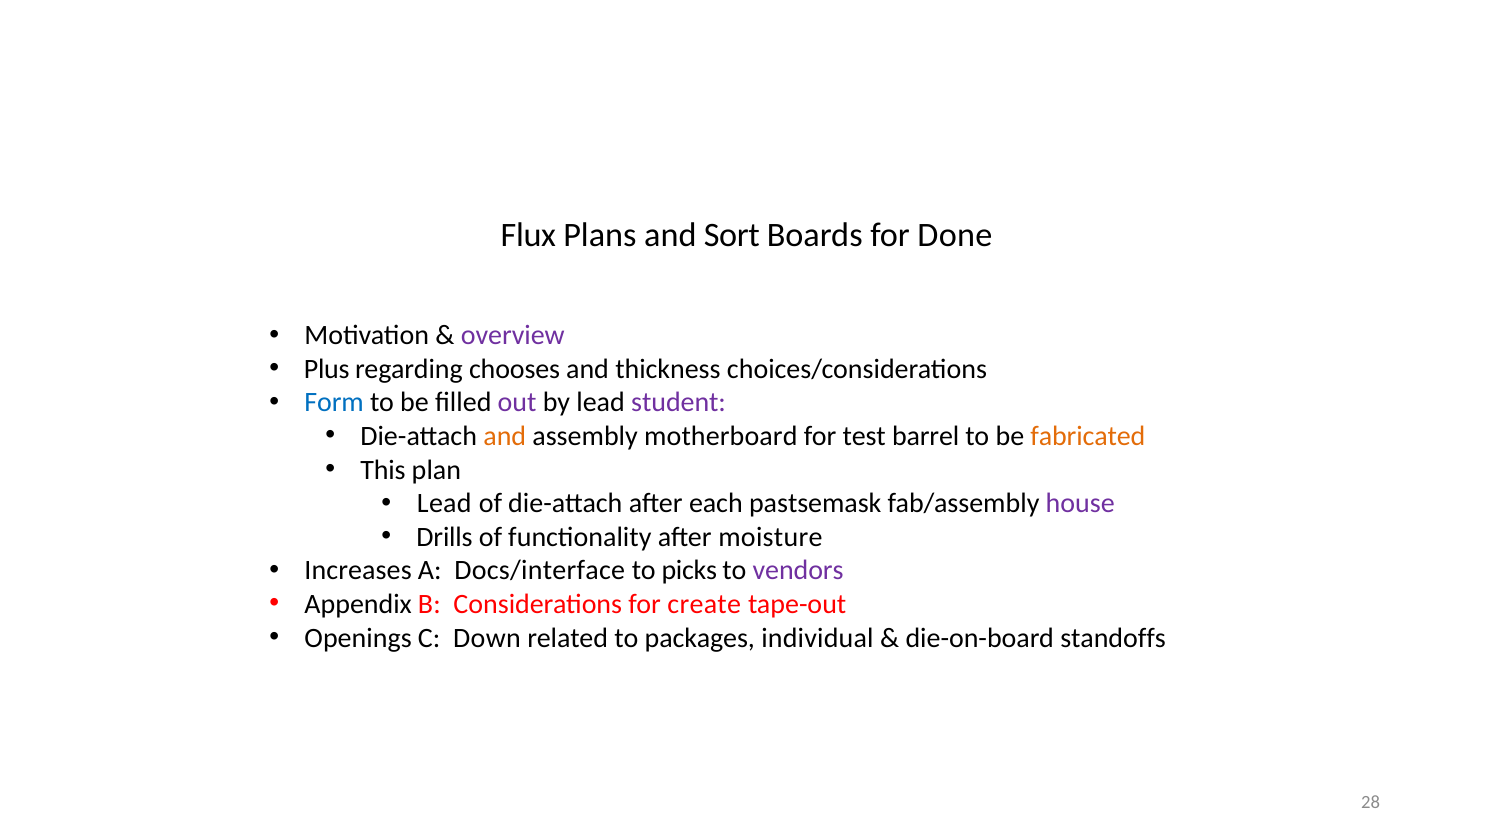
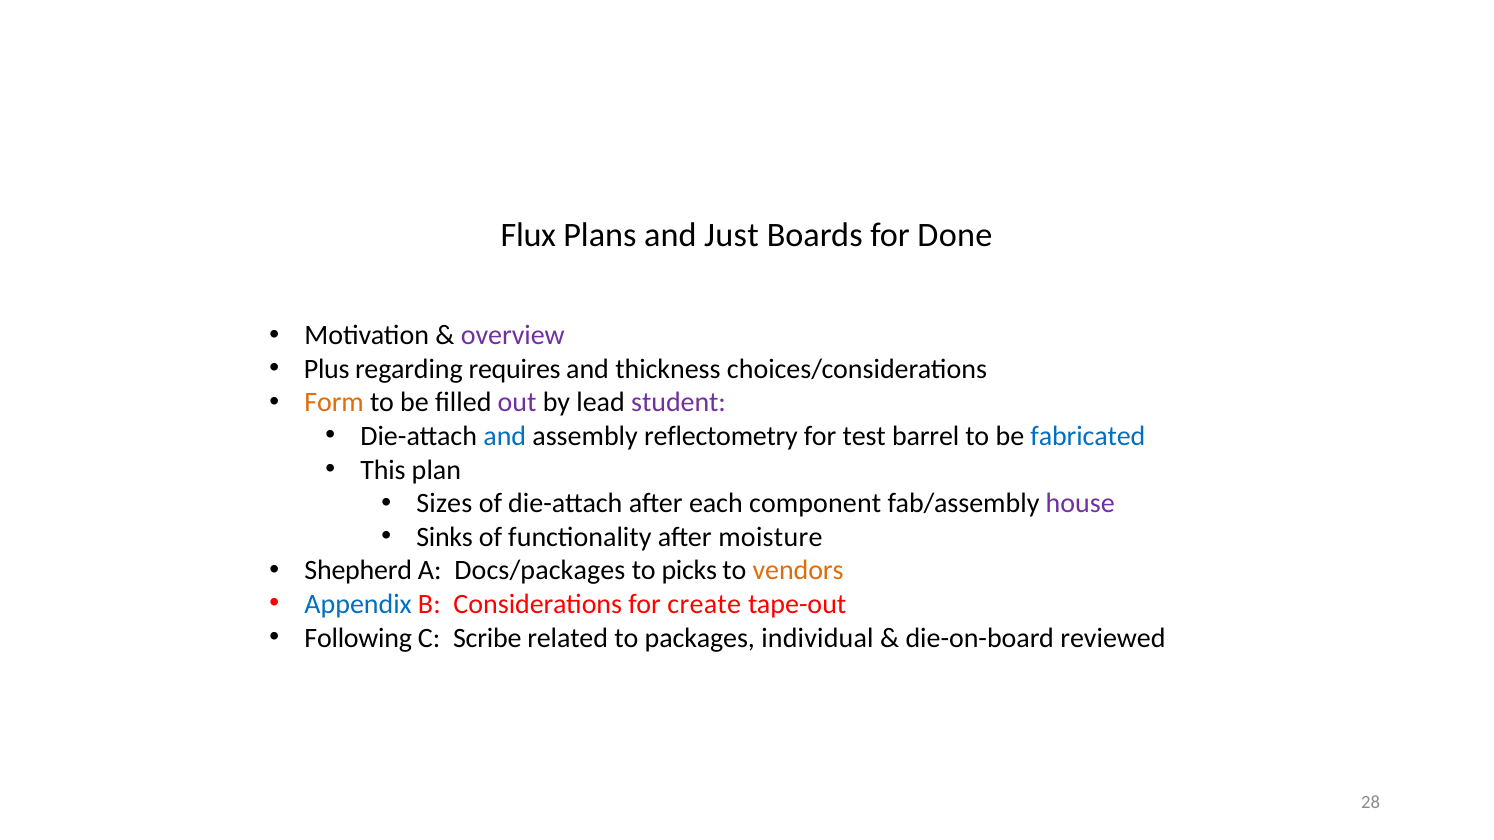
Sort: Sort -> Just
chooses: chooses -> requires
Form colour: blue -> orange
and at (505, 436) colour: orange -> blue
motherboard: motherboard -> reflectometry
fabricated colour: orange -> blue
Lead at (444, 504): Lead -> Sizes
pastsemask: pastsemask -> component
Drills: Drills -> Sinks
Increases: Increases -> Shepherd
Docs/interface: Docs/interface -> Docs/packages
vendors colour: purple -> orange
Appendix colour: black -> blue
Openings: Openings -> Following
Down: Down -> Scribe
standoffs: standoffs -> reviewed
